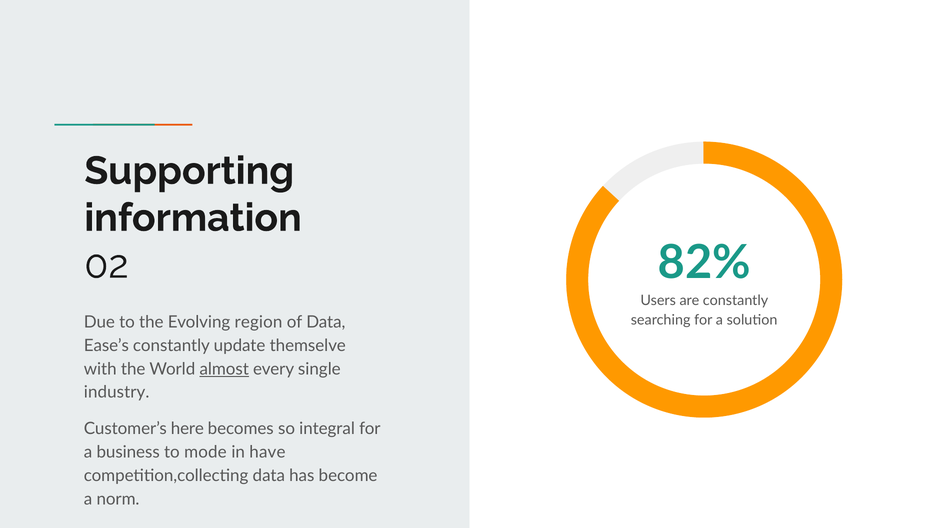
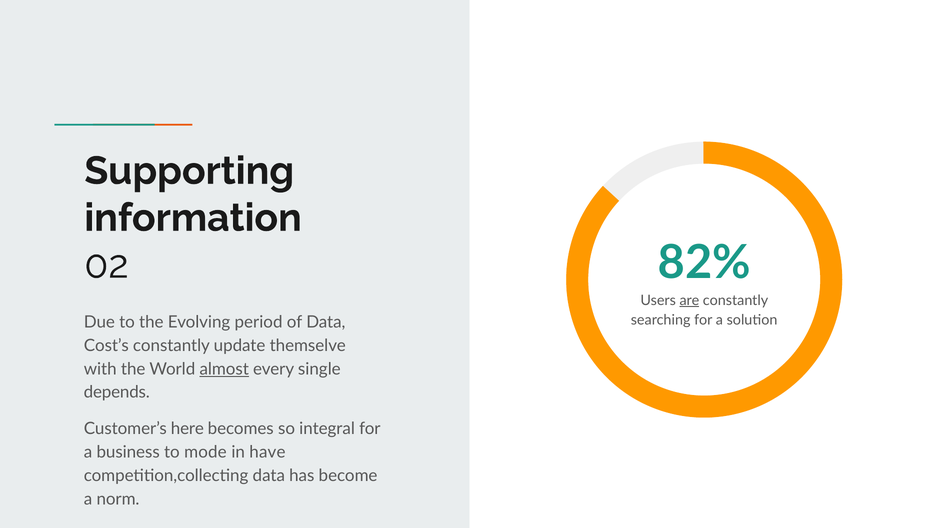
are underline: none -> present
region: region -> period
Ease’s: Ease’s -> Cost’s
industry: industry -> depends
